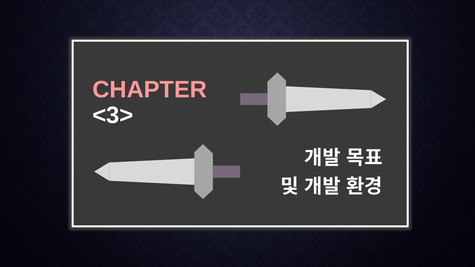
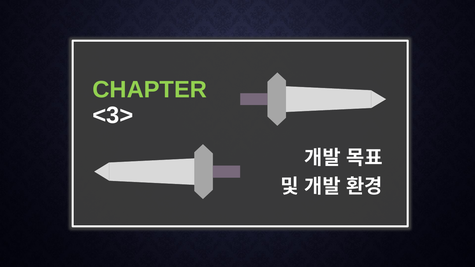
CHAPTER colour: pink -> light green
